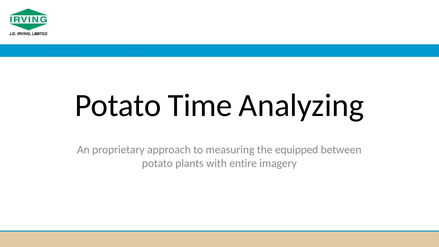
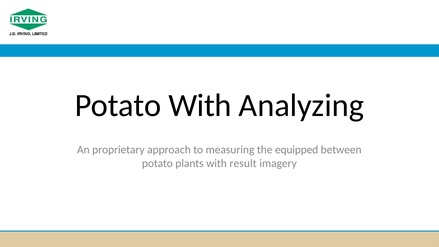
Potato Time: Time -> With
entire: entire -> result
